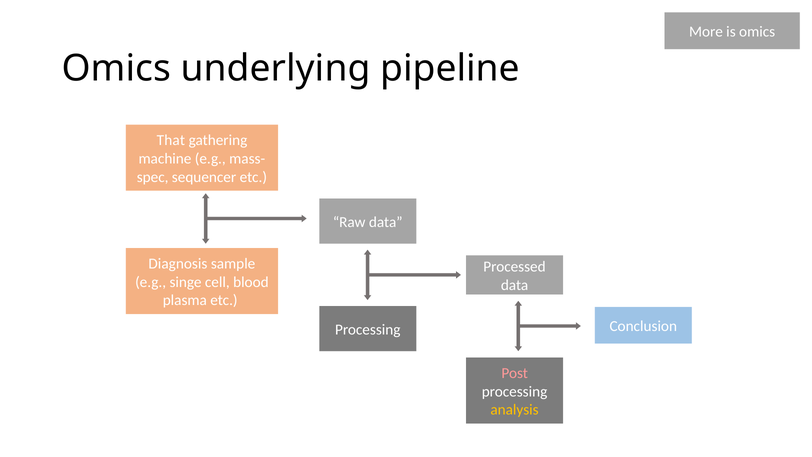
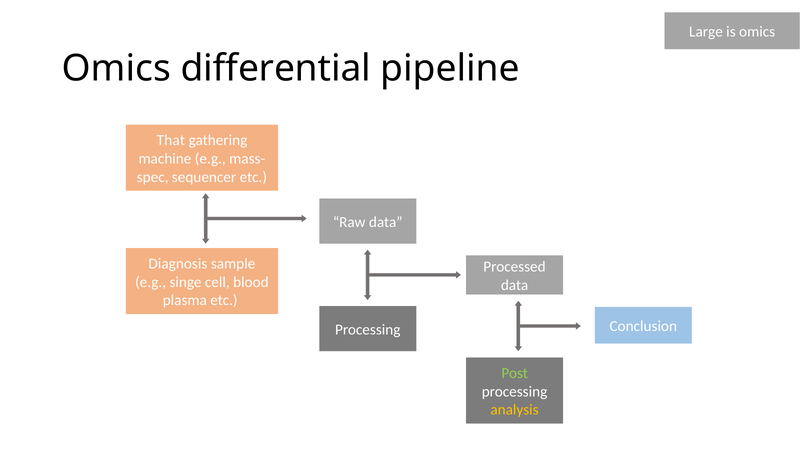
More: More -> Large
underlying: underlying -> differential
Post colour: pink -> light green
